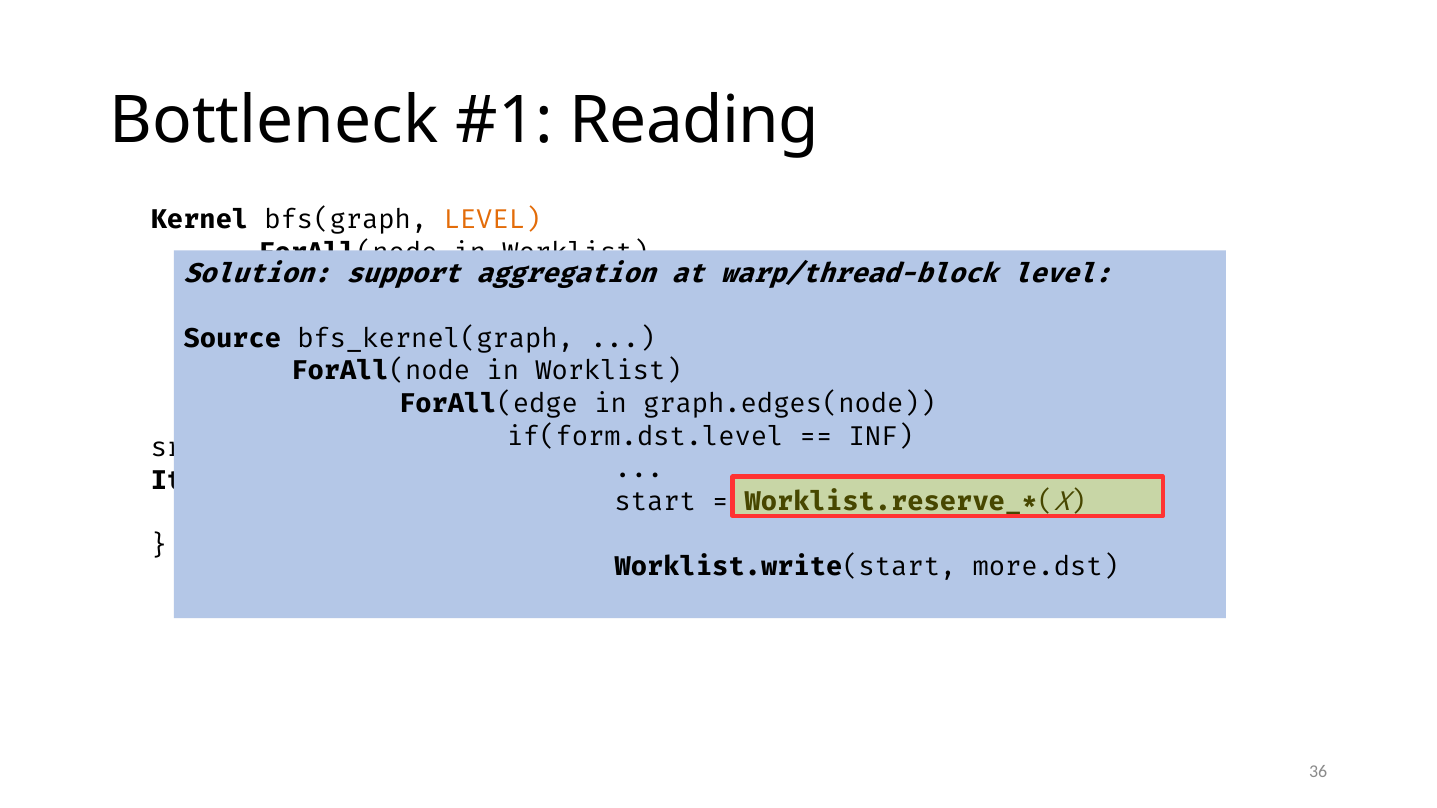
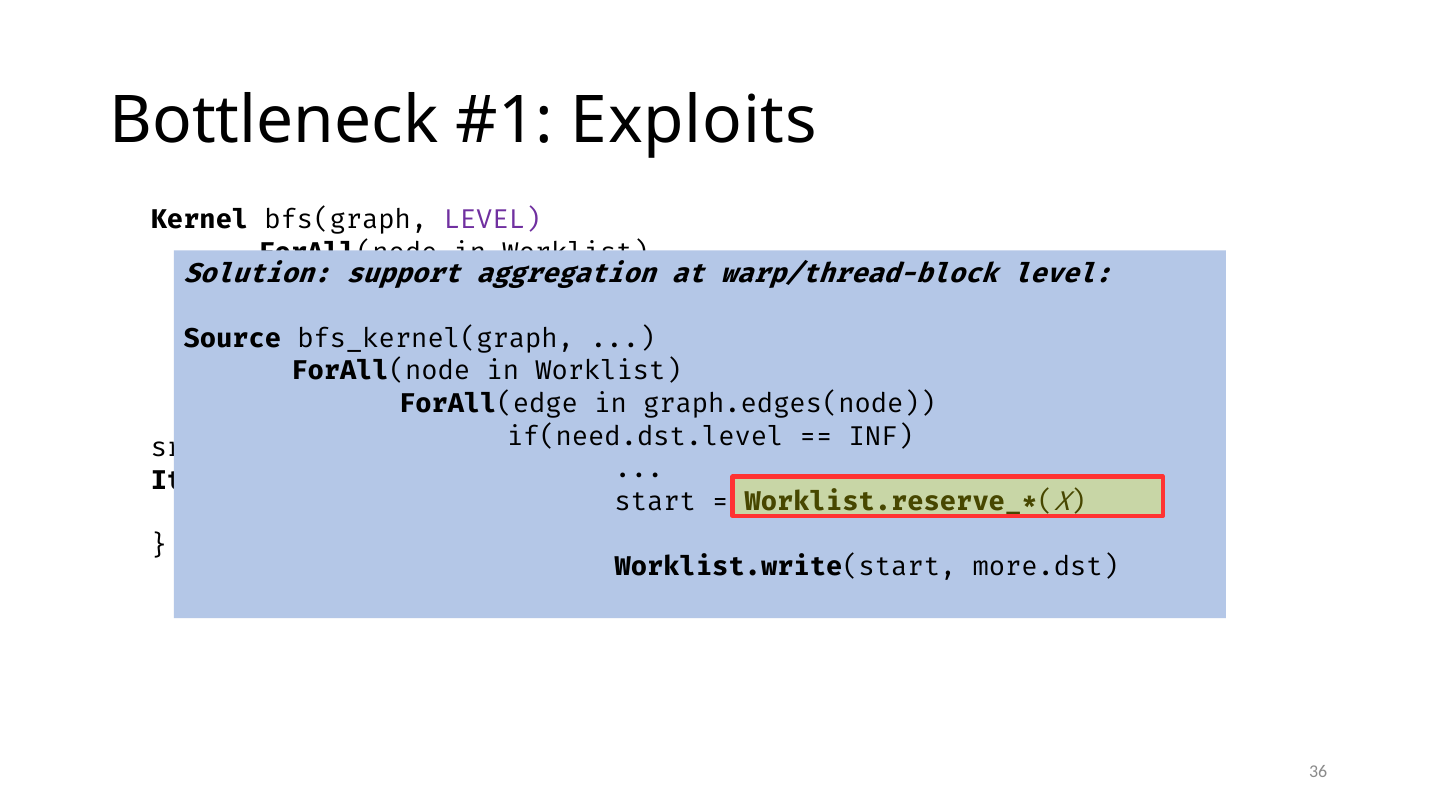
Reading: Reading -> Exploits
LEVEL at (492, 220) colour: orange -> purple
if(form.dst.level: if(form.dst.level -> if(need.dst.level
